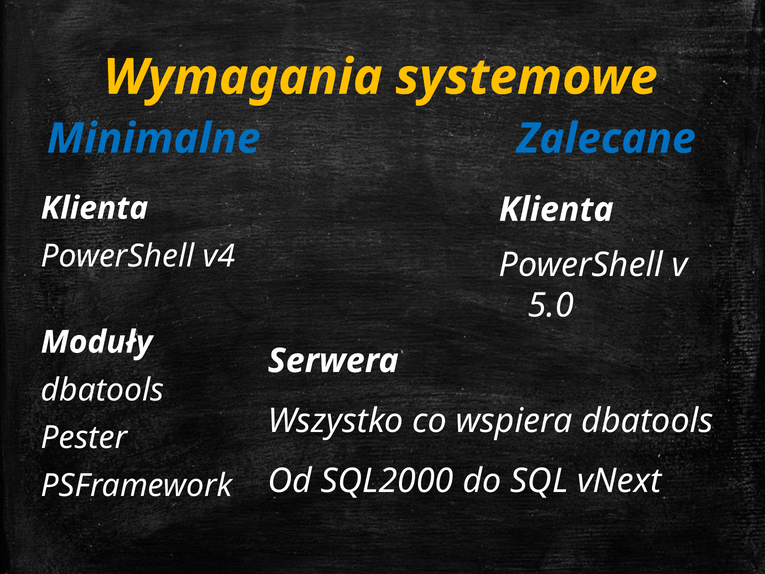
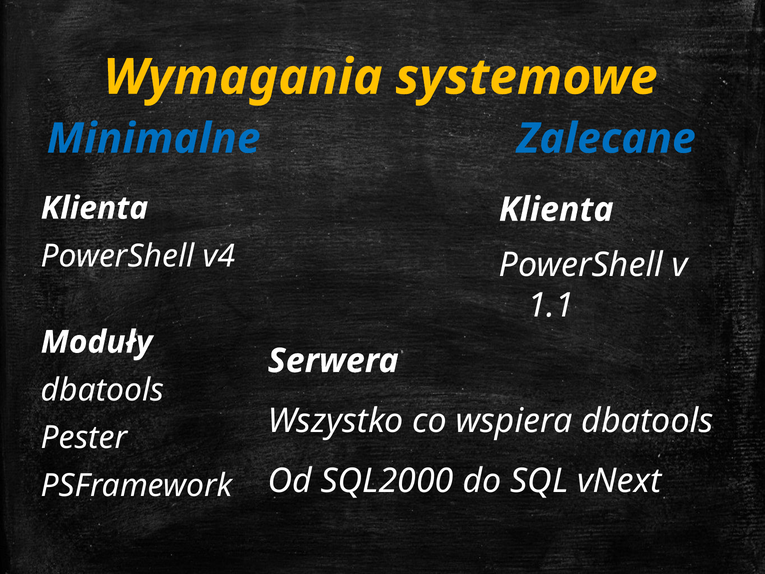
5.0: 5.0 -> 1.1
